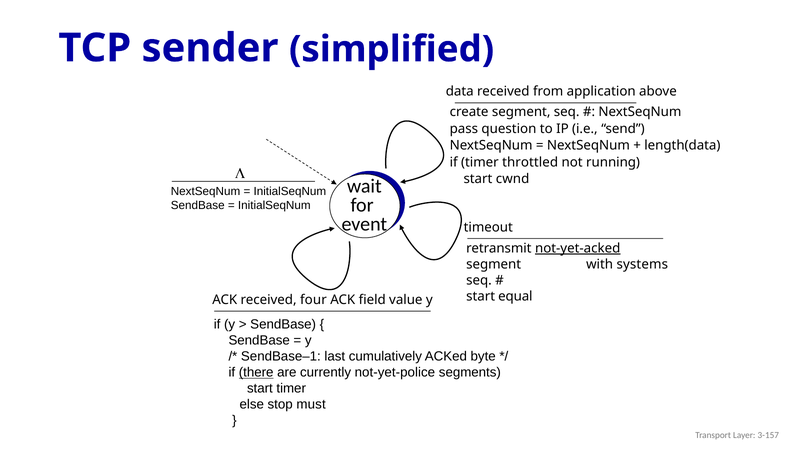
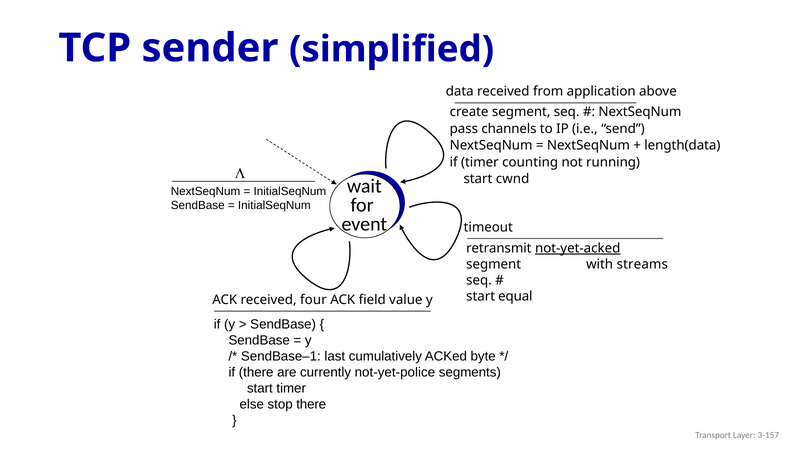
question: question -> channels
throttled: throttled -> counting
systems: systems -> streams
there at (256, 373) underline: present -> none
stop must: must -> there
